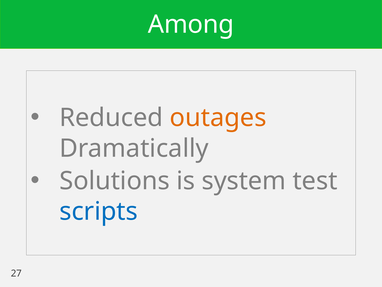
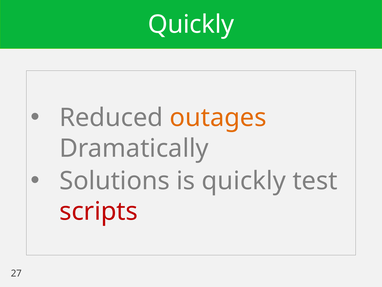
Among at (191, 25): Among -> Quickly
is system: system -> quickly
scripts colour: blue -> red
